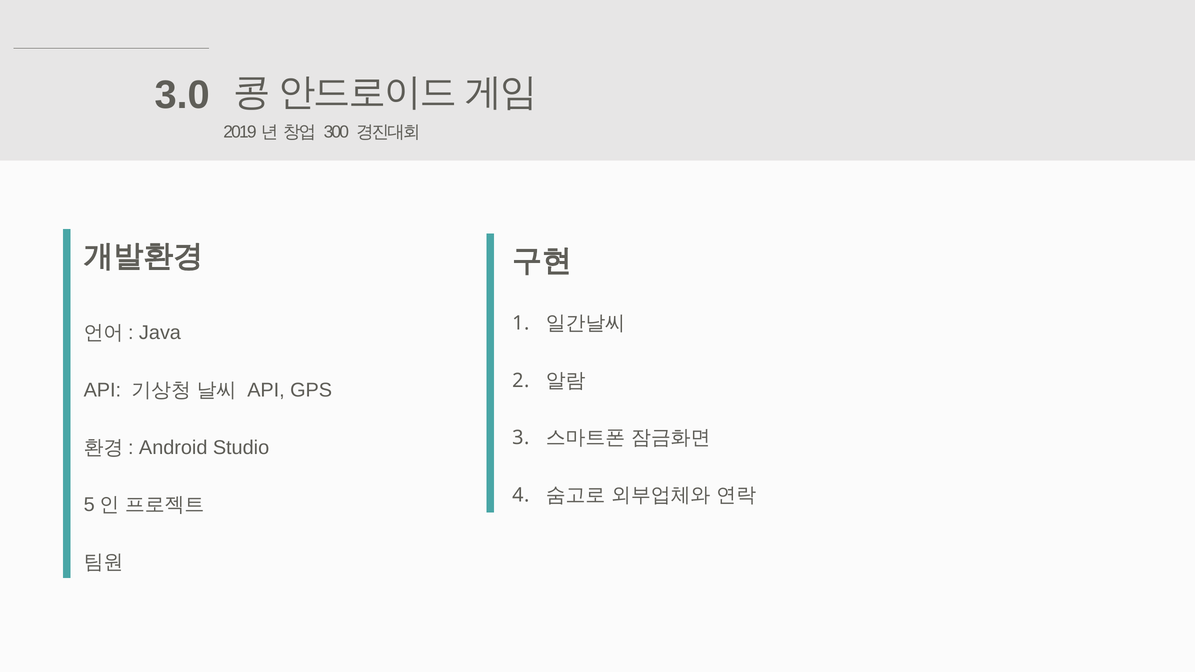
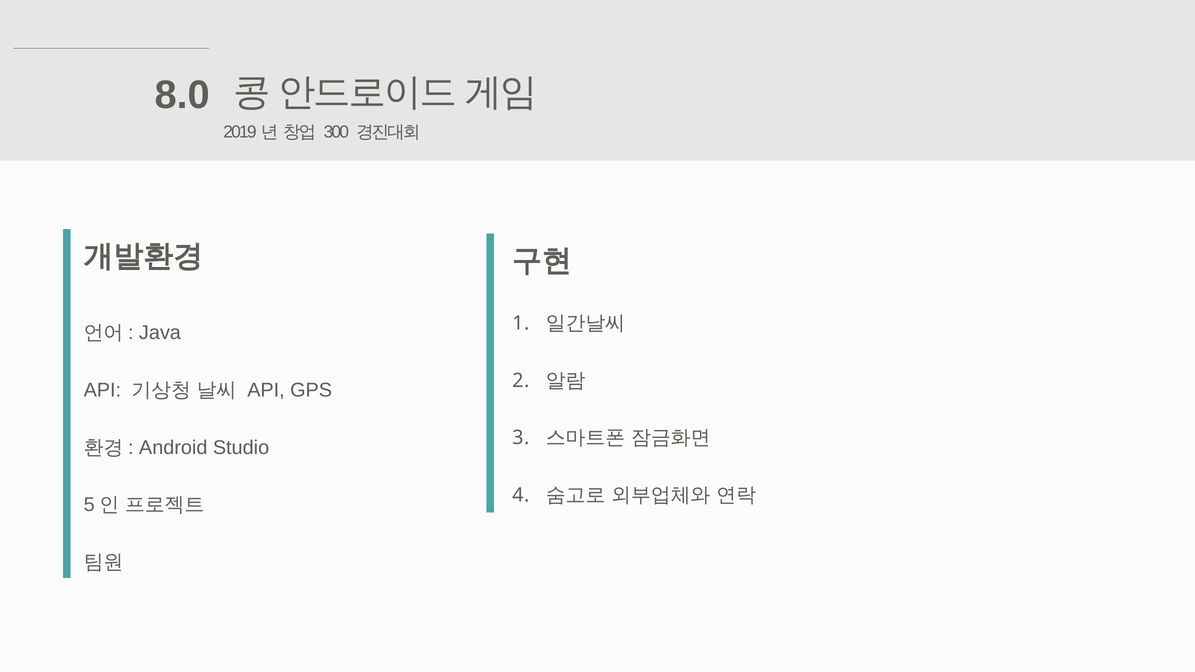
3.0: 3.0 -> 8.0
